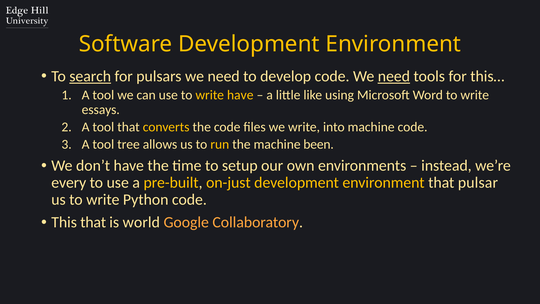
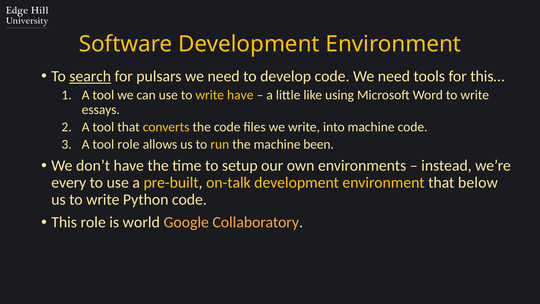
need at (394, 76) underline: present -> none
tool tree: tree -> role
on-just: on-just -> on-talk
pulsar: pulsar -> below
This that: that -> role
